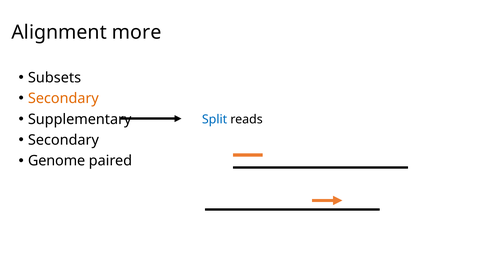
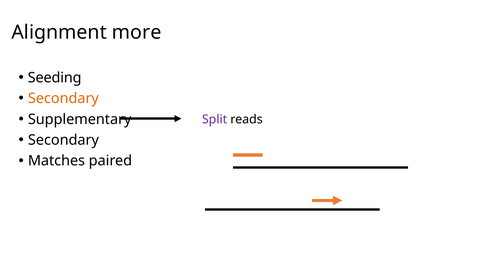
Subsets: Subsets -> Seeding
Split colour: blue -> purple
Genome: Genome -> Matches
